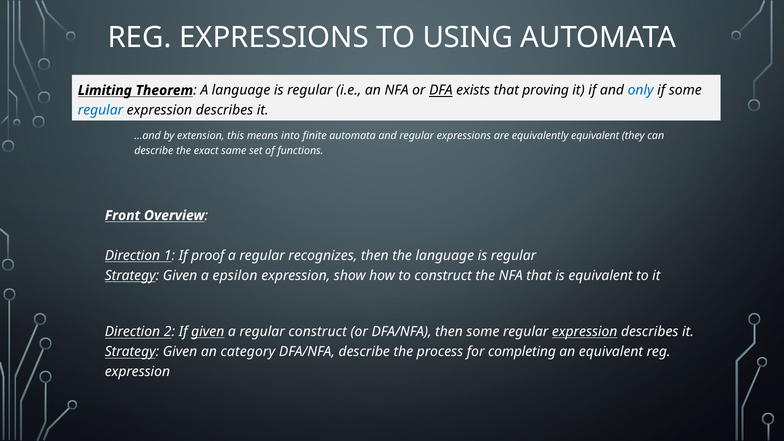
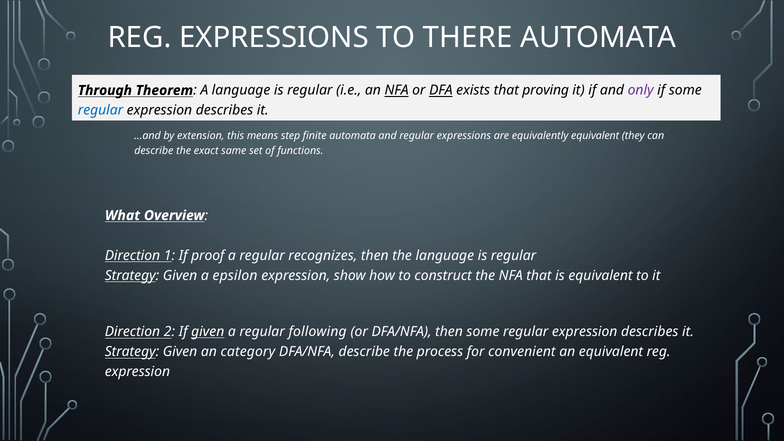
USING: USING -> THERE
Limiting: Limiting -> Through
NFA at (397, 90) underline: none -> present
only colour: blue -> purple
into: into -> step
Front: Front -> What
regular construct: construct -> following
expression at (585, 332) underline: present -> none
completing: completing -> convenient
